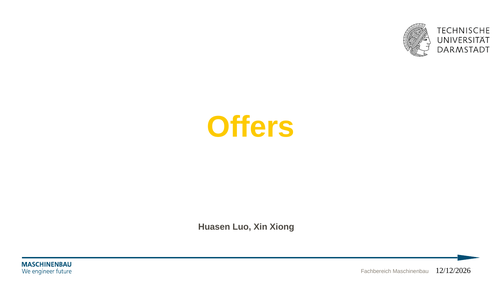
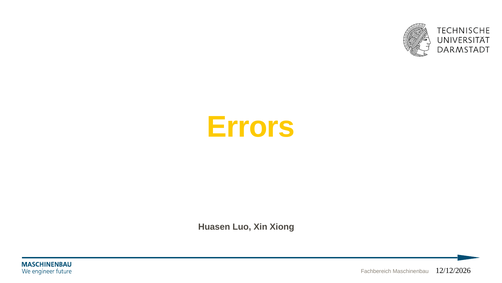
Offers: Offers -> Errors
